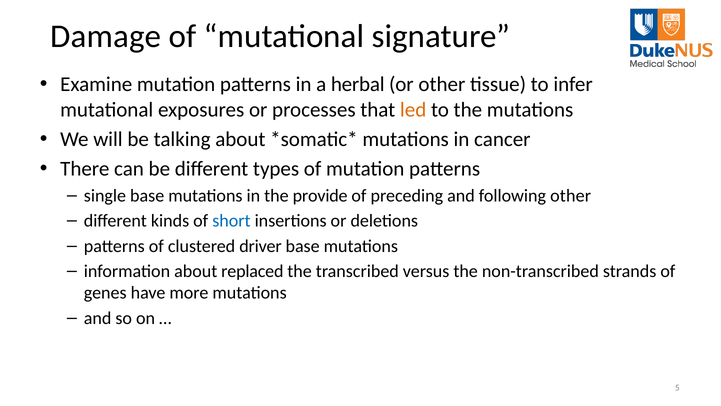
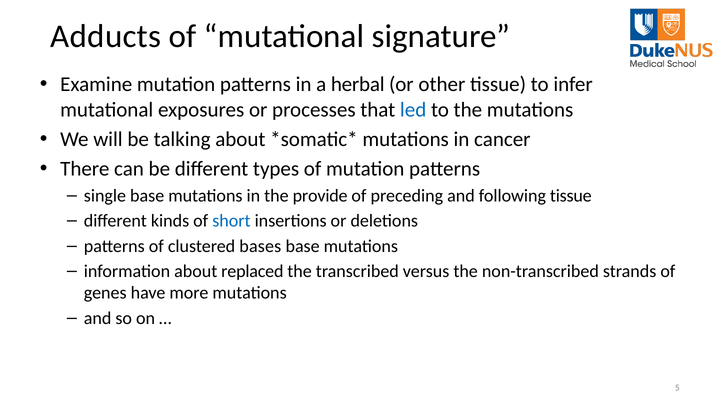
Damage: Damage -> Adducts
led colour: orange -> blue
following other: other -> tissue
driver: driver -> bases
